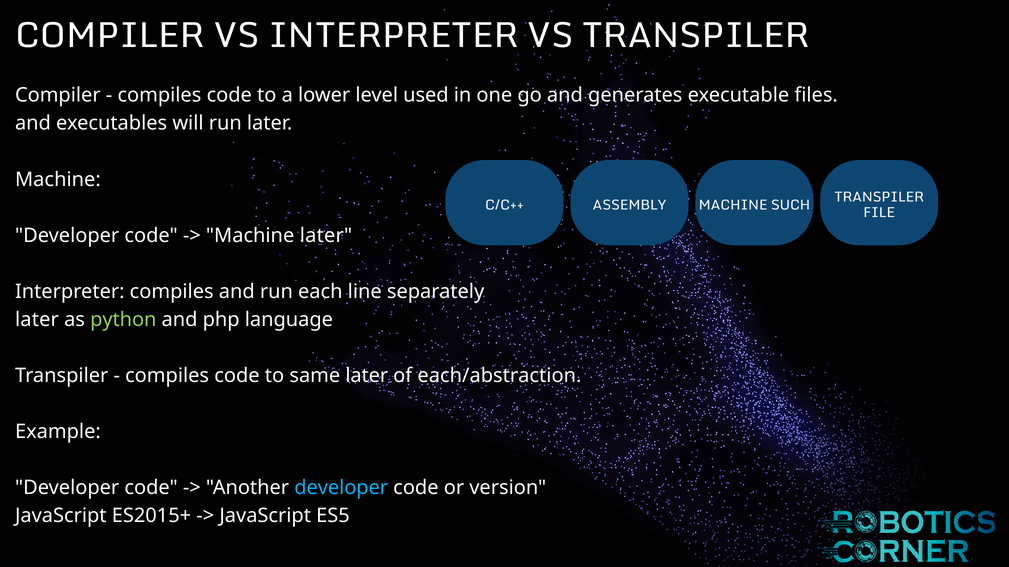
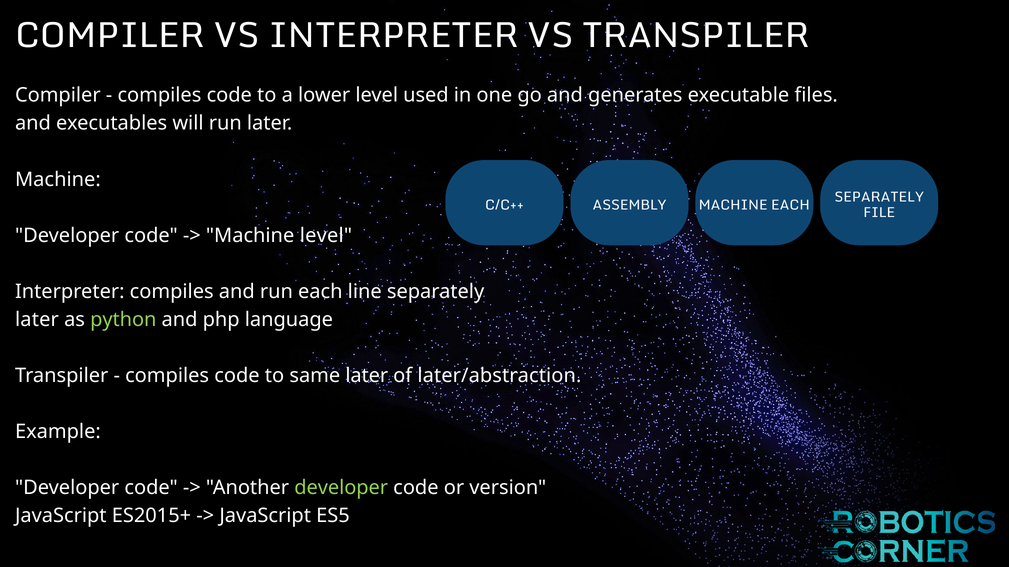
TRANSPILER at (879, 197): TRANSPILER -> SEPARATELY
MACHINE SUCH: SUCH -> EACH
Machine later: later -> level
each/abstraction: each/abstraction -> later/abstraction
developer at (341, 488) colour: light blue -> light green
